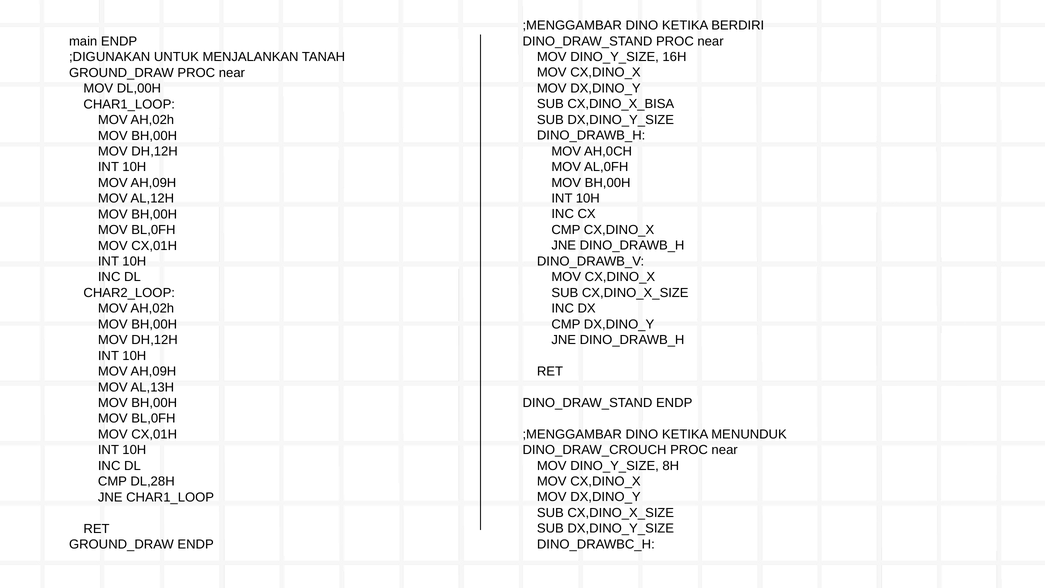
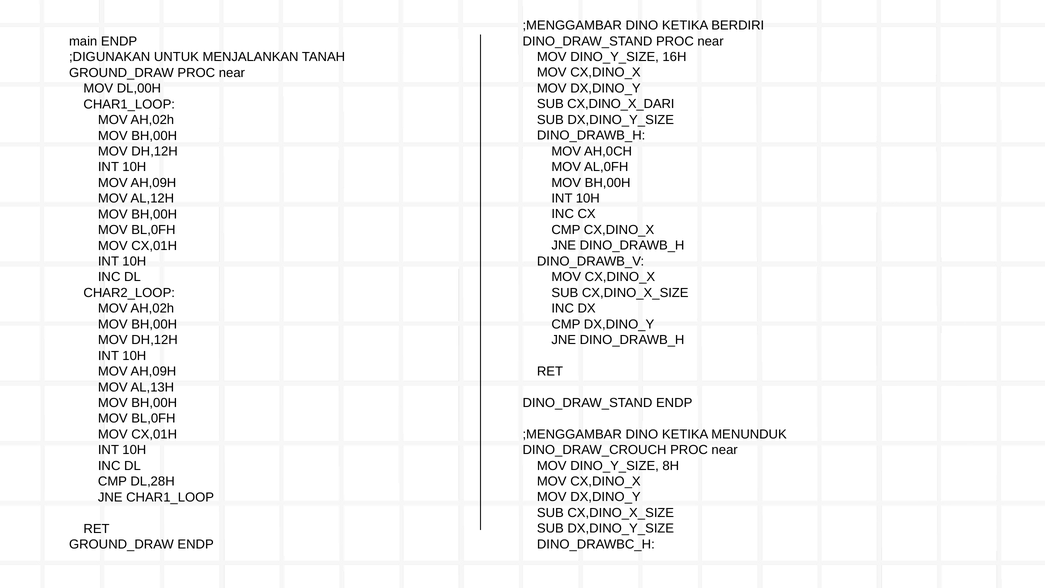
CX,DINO_X_BISA: CX,DINO_X_BISA -> CX,DINO_X_DARI
